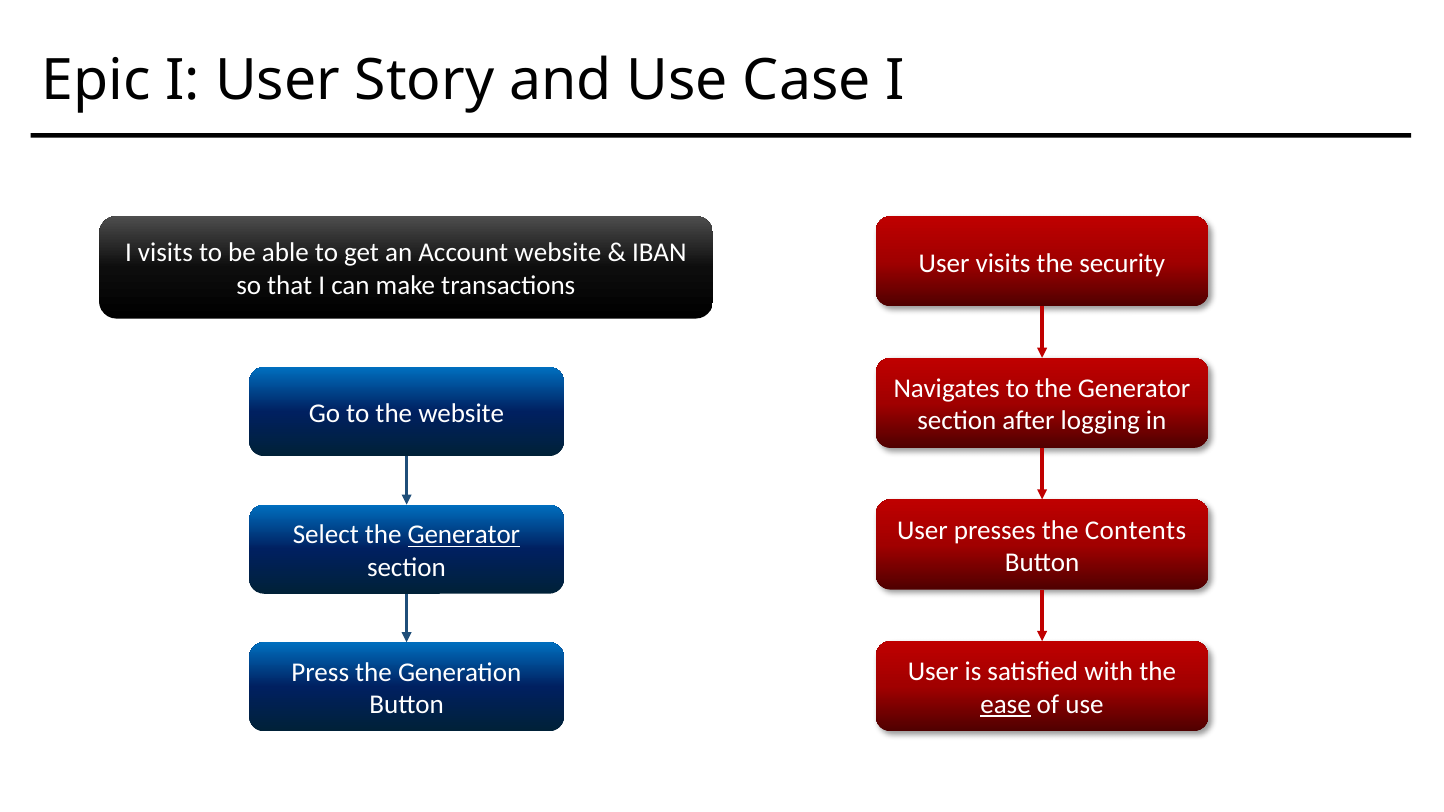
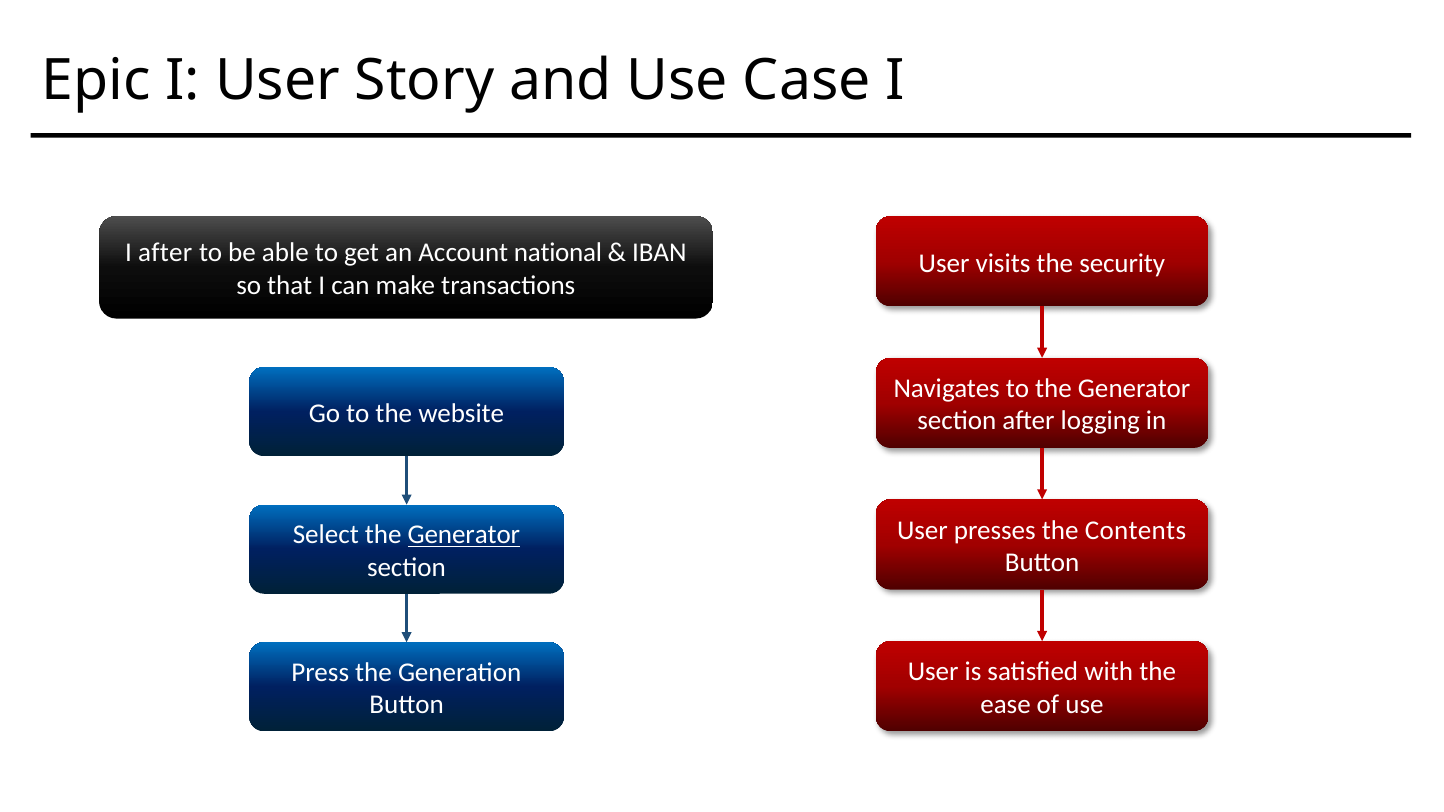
I visits: visits -> after
Account website: website -> national
ease underline: present -> none
